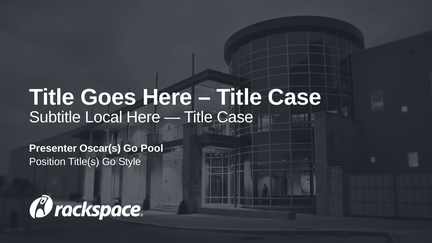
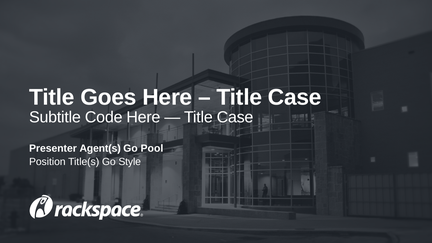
Local: Local -> Code
Oscar(s: Oscar(s -> Agent(s
